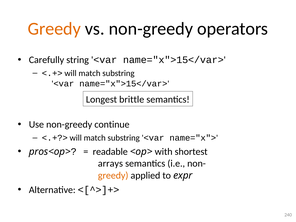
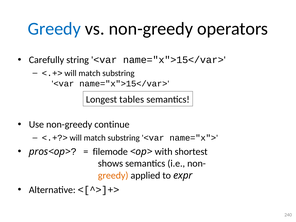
Greedy at (54, 29) colour: orange -> blue
brittle: brittle -> tables
readable: readable -> filemode
arrays: arrays -> shows
